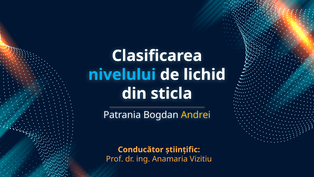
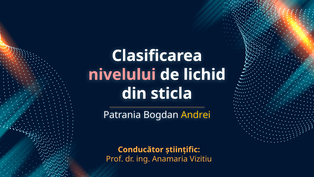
nivelului colour: light blue -> pink
